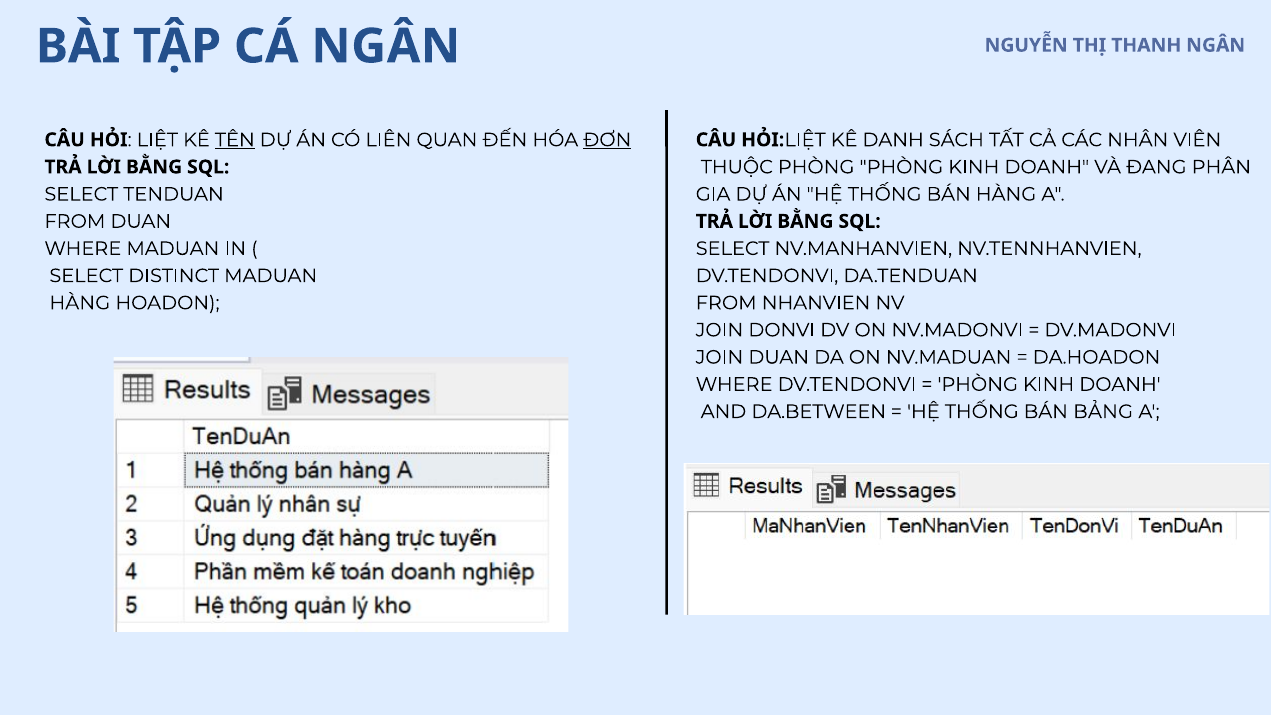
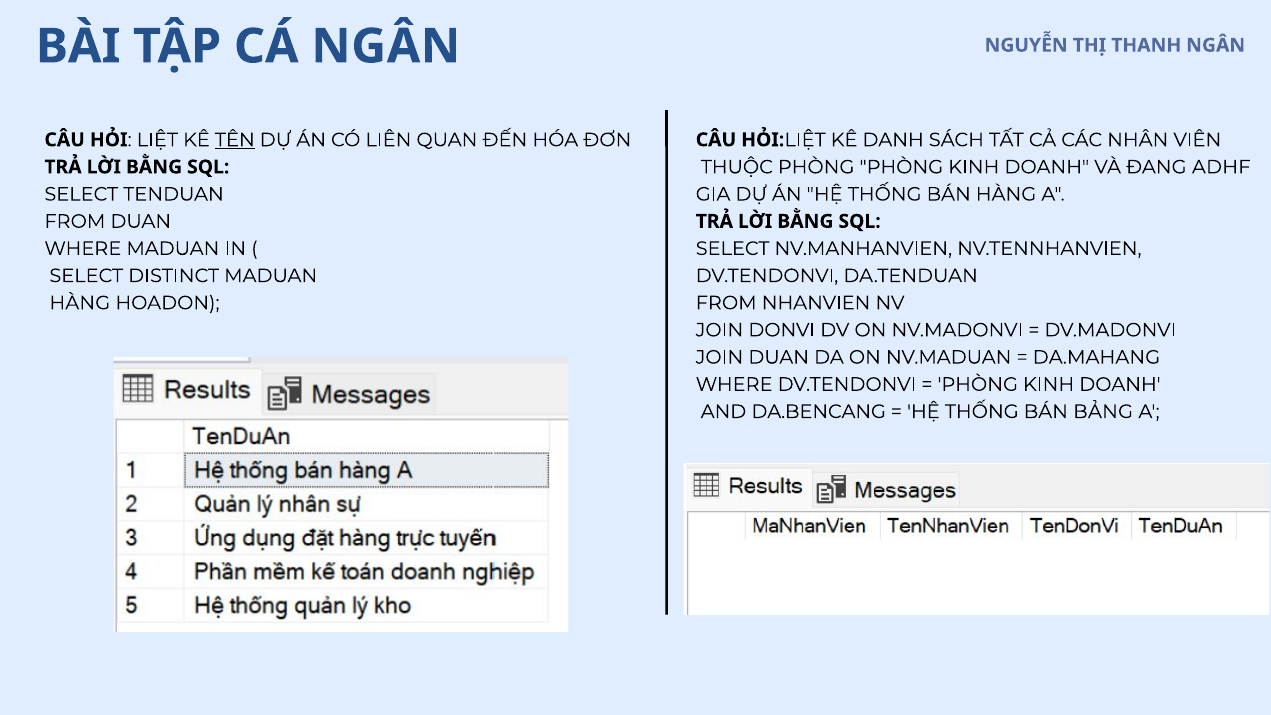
ĐƠN underline: present -> none
PHÂN: PHÂN -> ADHF
DA.HOADON: DA.HOADON -> DA.MAHANG
DA.BETWEEN: DA.BETWEEN -> DA.BENCANG
